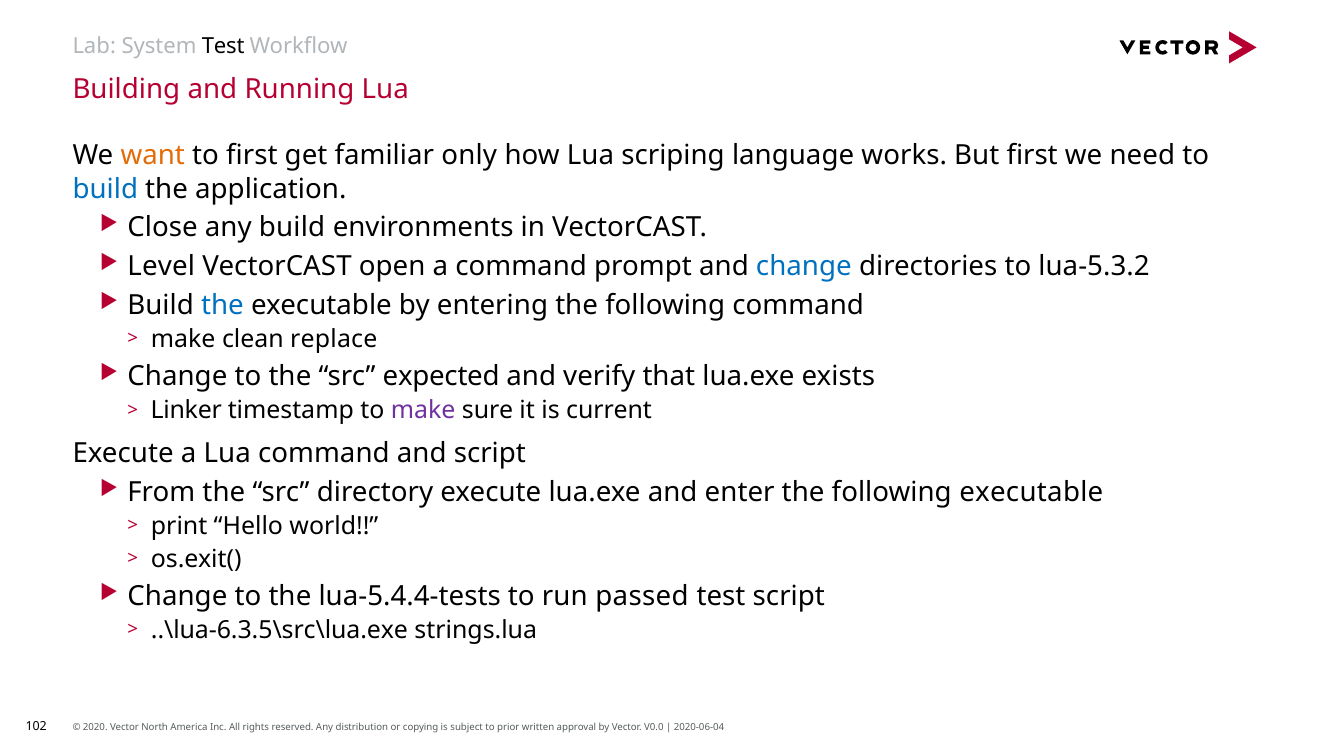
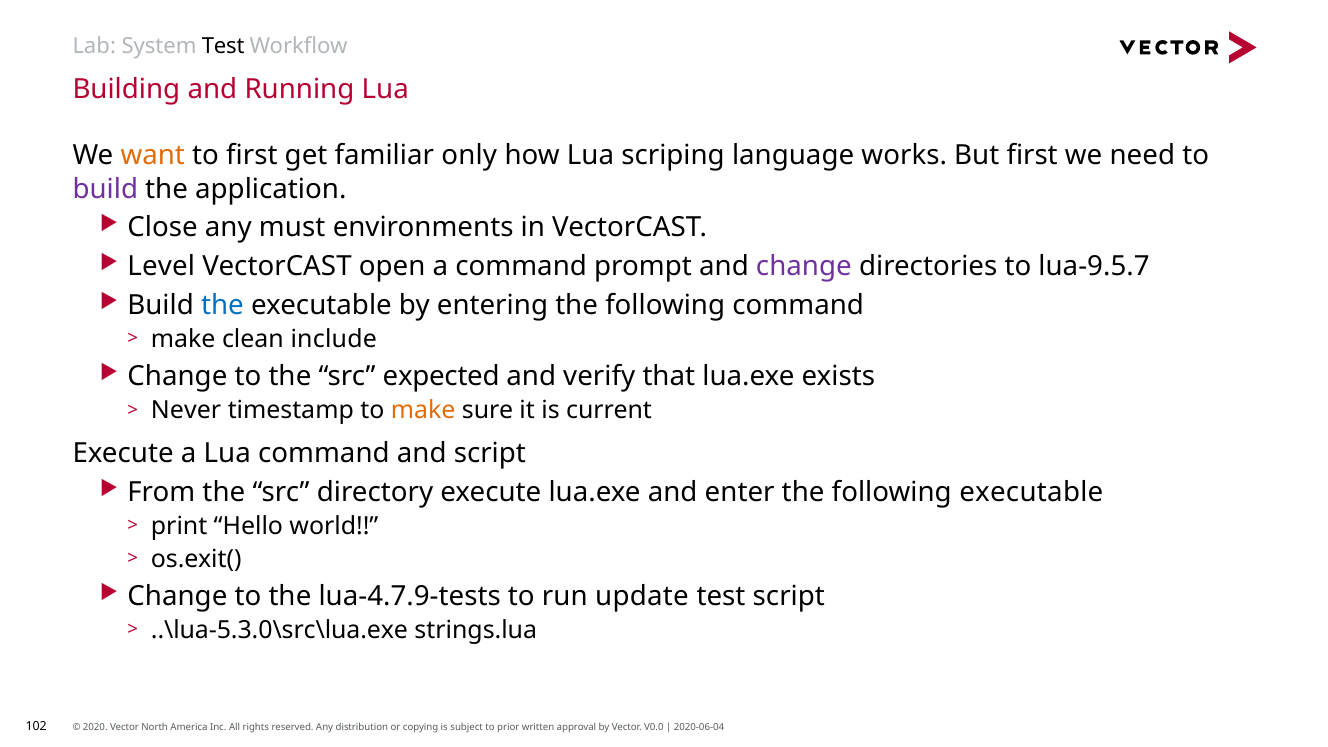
build at (105, 189) colour: blue -> purple
any build: build -> must
change at (804, 266) colour: blue -> purple
lua-5.3.2: lua-5.3.2 -> lua-9.5.7
replace: replace -> include
Linker: Linker -> Never
make at (423, 411) colour: purple -> orange
lua-5.4.4-tests: lua-5.4.4-tests -> lua-4.7.9-tests
passed: passed -> update
..\lua-6.3.5\src\lua.exe: ..\lua-6.3.5\src\lua.exe -> ..\lua-5.3.0\src\lua.exe
